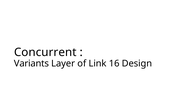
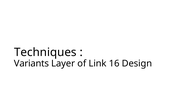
Concurrent: Concurrent -> Techniques
